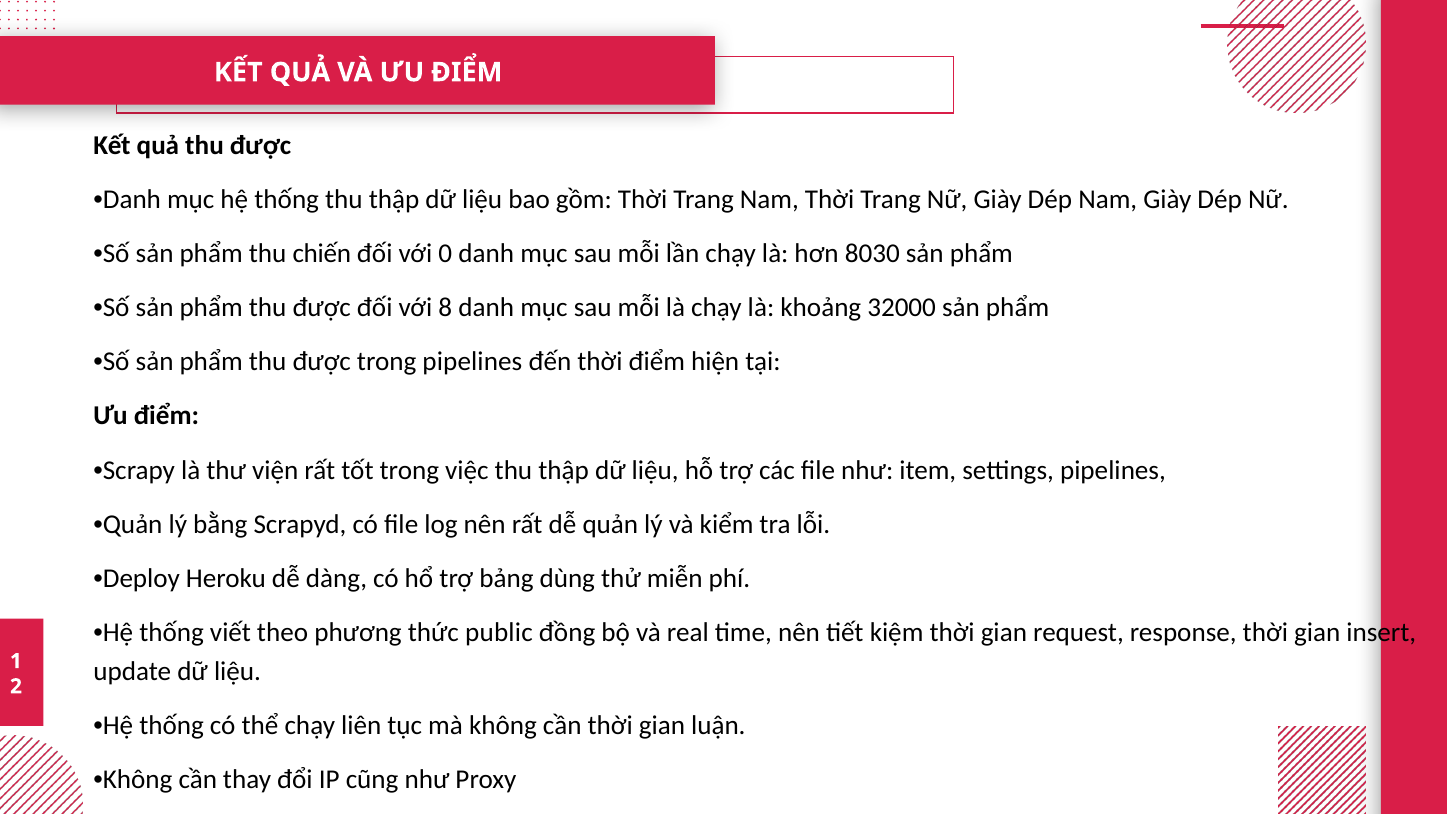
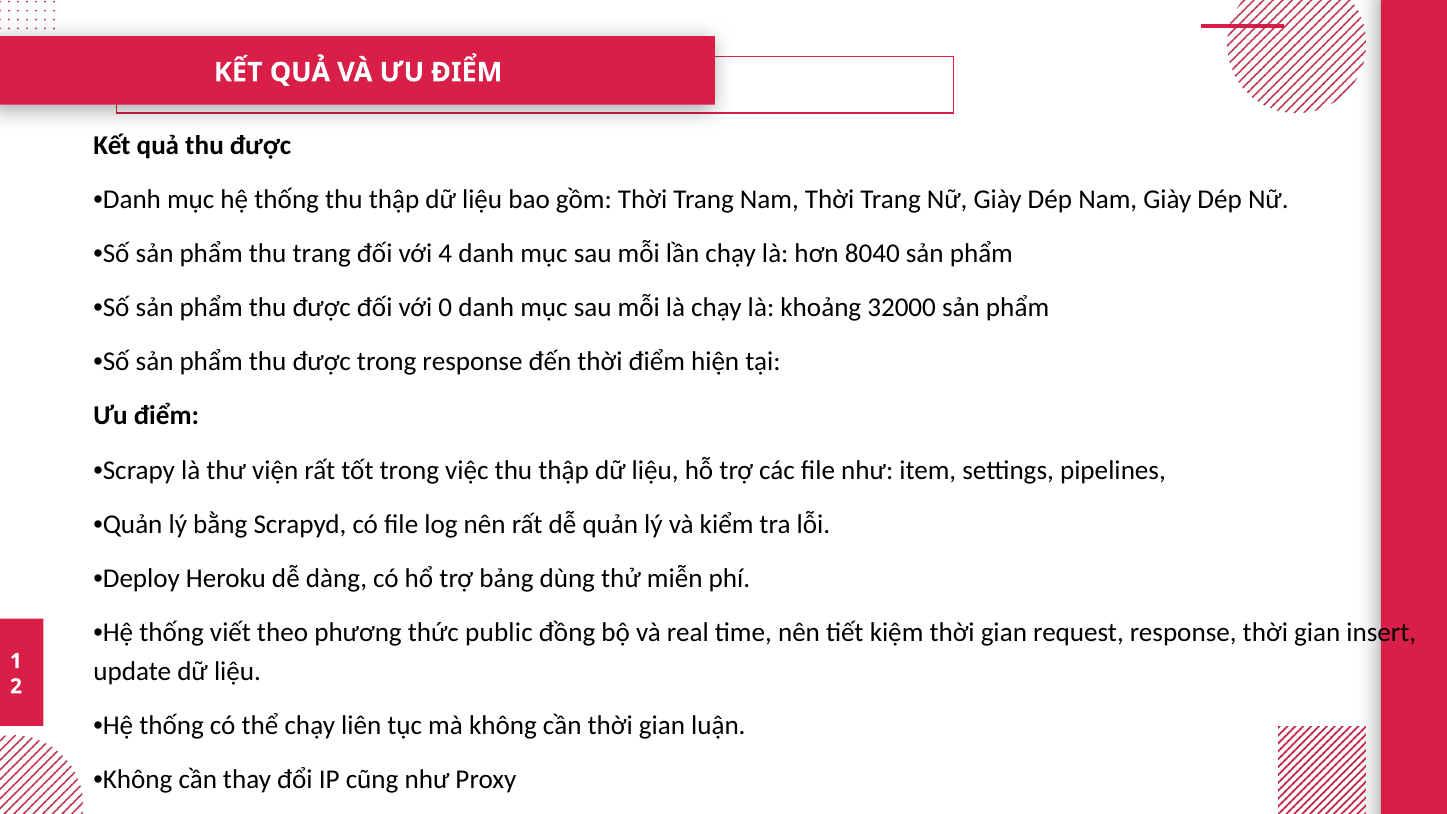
thu chiến: chiến -> trang
0: 0 -> 4
8030: 8030 -> 8040
8: 8 -> 0
trong pipelines: pipelines -> response
